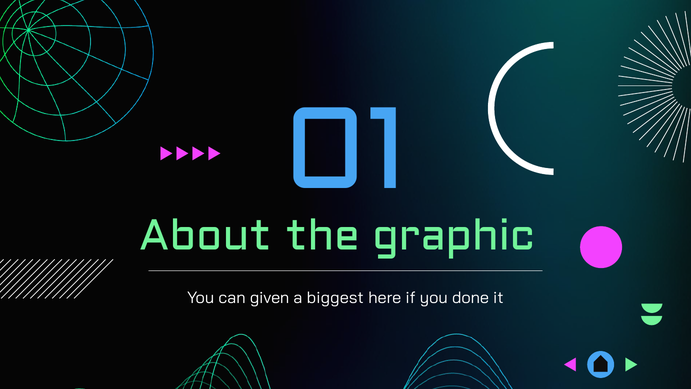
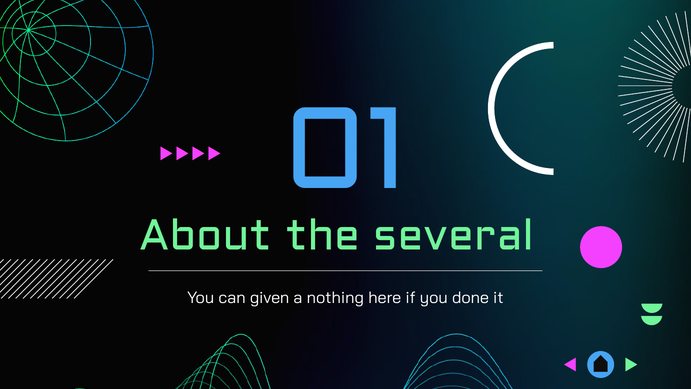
graphic: graphic -> several
biggest: biggest -> nothing
